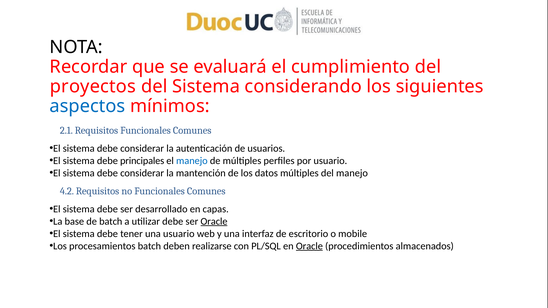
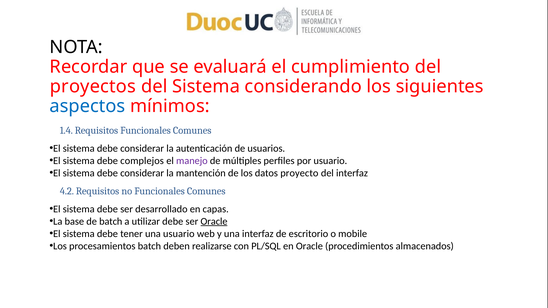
2.1: 2.1 -> 1.4
principales: principales -> complejos
manejo at (192, 161) colour: blue -> purple
datos múltiples: múltiples -> proyecto
del manejo: manejo -> interfaz
Oracle at (309, 246) underline: present -> none
